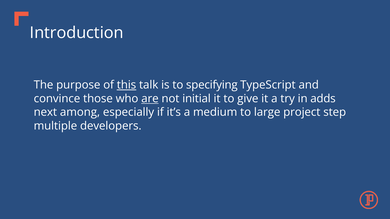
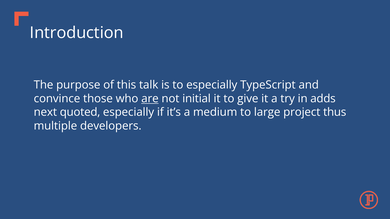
this underline: present -> none
to specifying: specifying -> especially
among: among -> quoted
step: step -> thus
